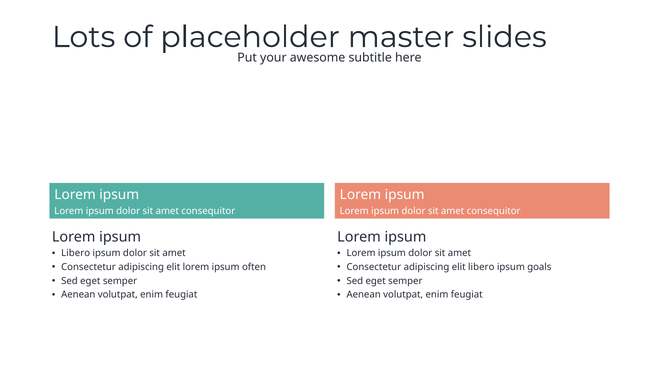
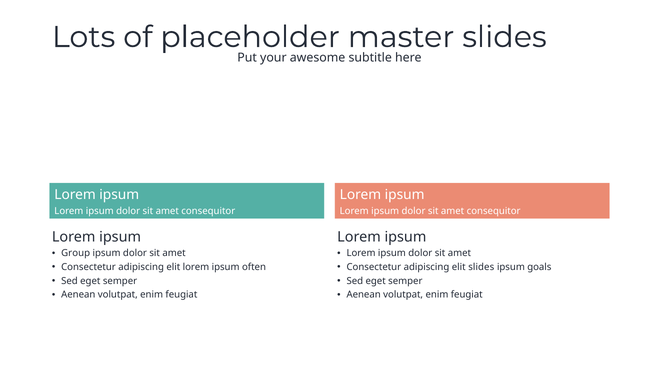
Libero at (76, 253): Libero -> Group
elit libero: libero -> slides
